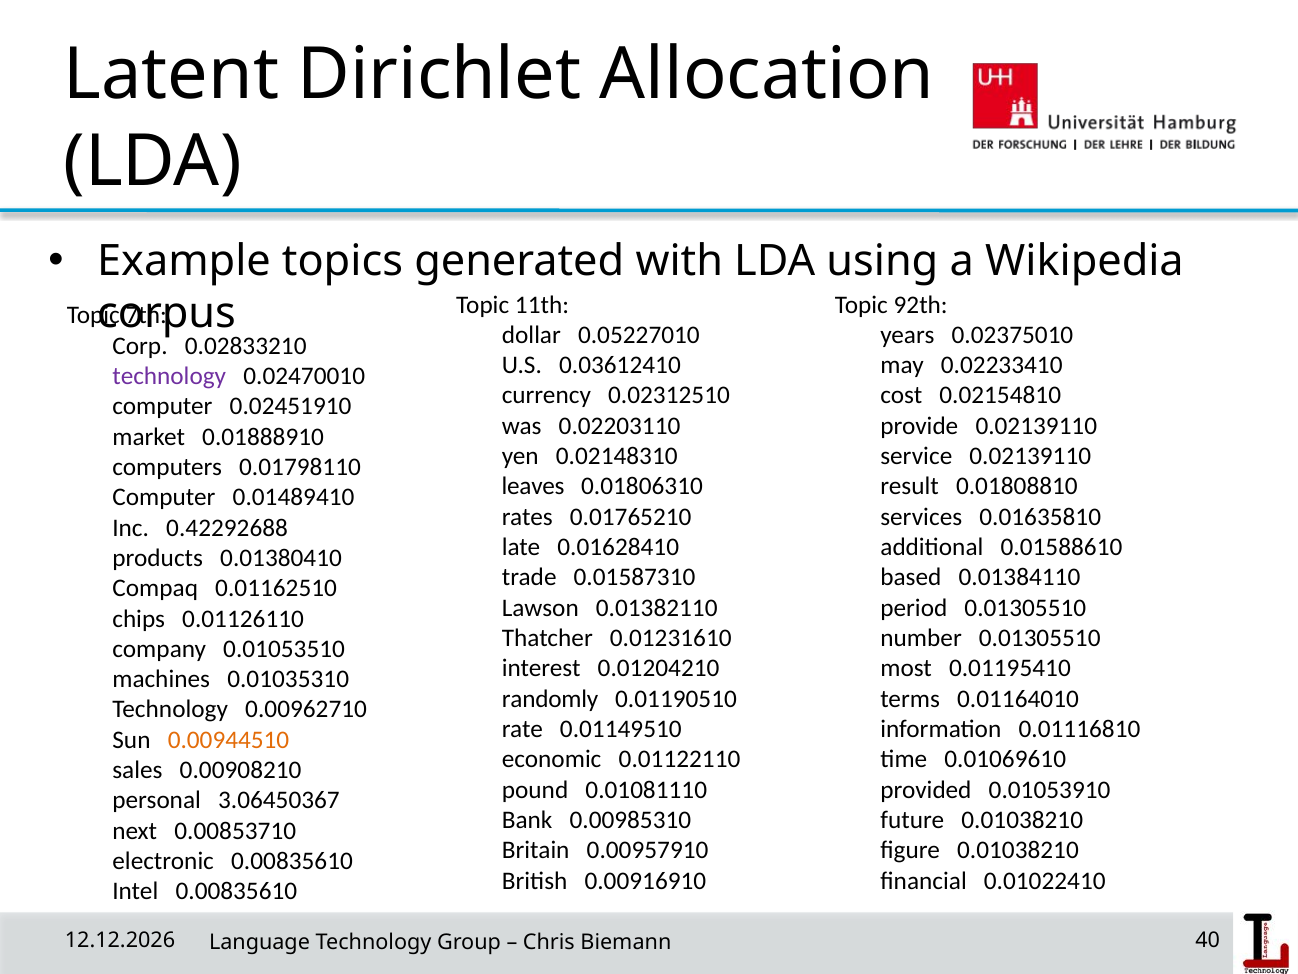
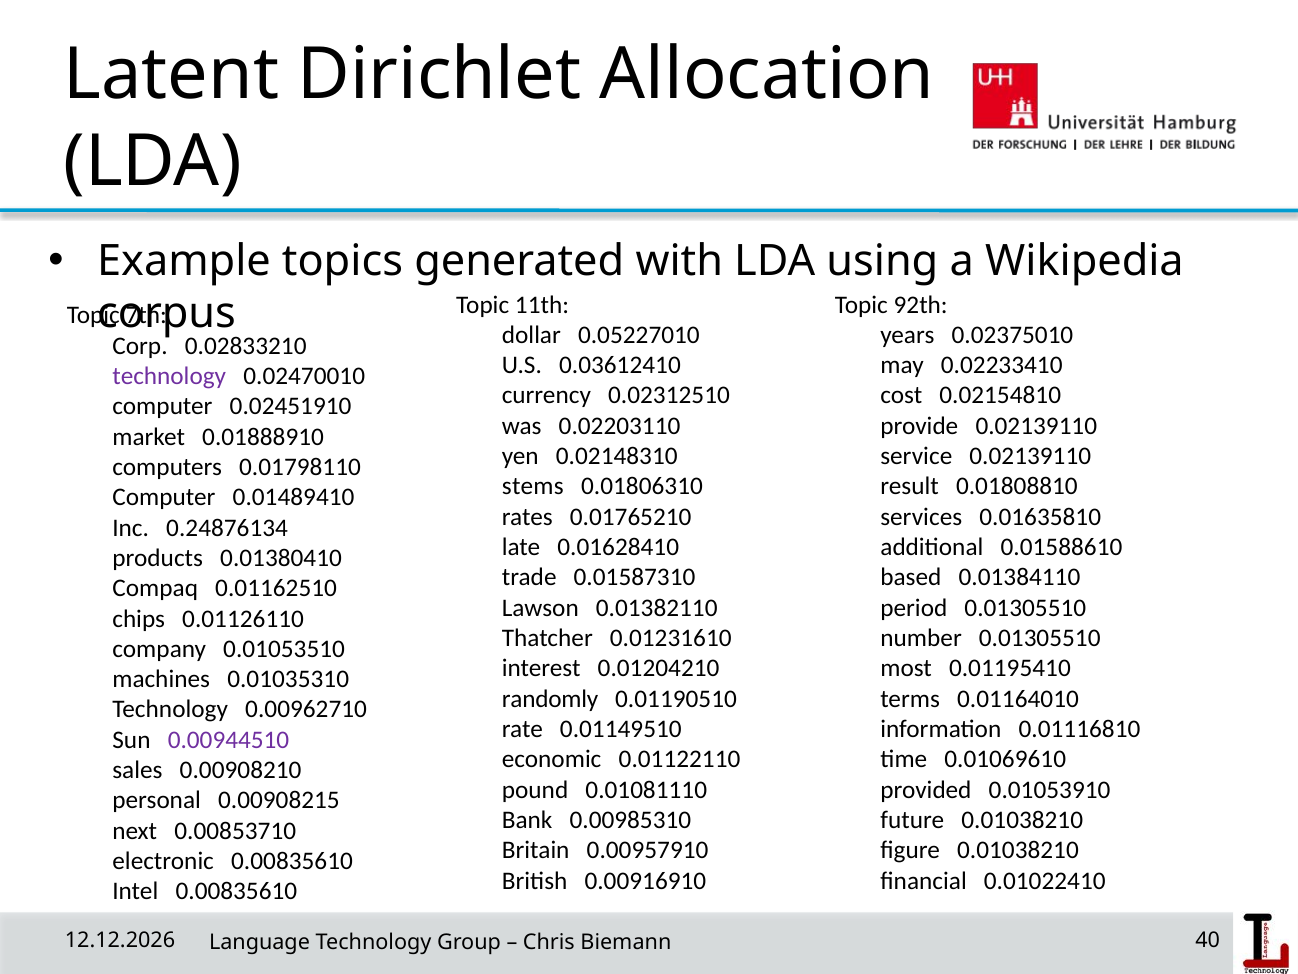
leaves: leaves -> stems
0.42292688: 0.42292688 -> 0.24876134
0.00944510 colour: orange -> purple
3.06450367: 3.06450367 -> 0.00908215
